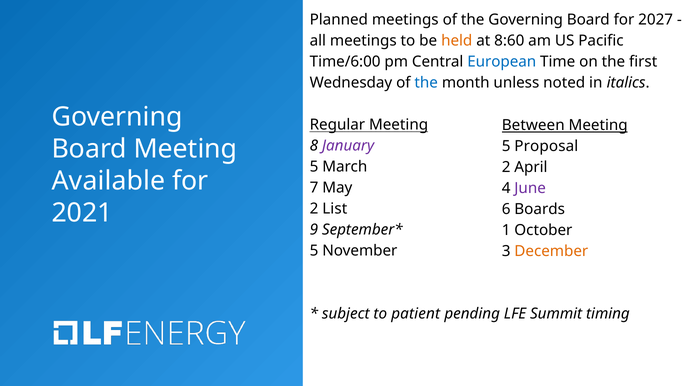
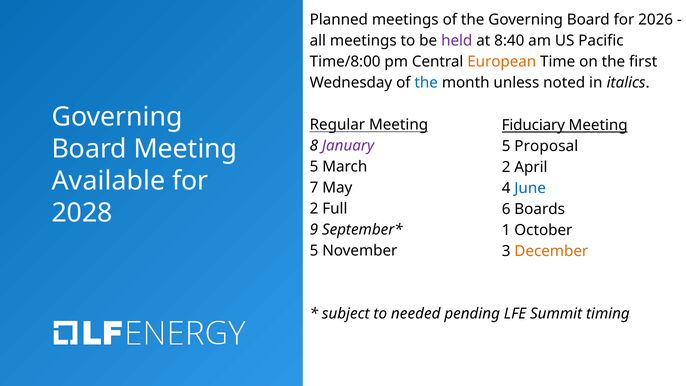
2027: 2027 -> 2026
held colour: orange -> purple
8:60: 8:60 -> 8:40
Time/6:00: Time/6:00 -> Time/8:00
European colour: blue -> orange
Between: Between -> Fiduciary
June colour: purple -> blue
List: List -> Full
2021: 2021 -> 2028
patient: patient -> needed
